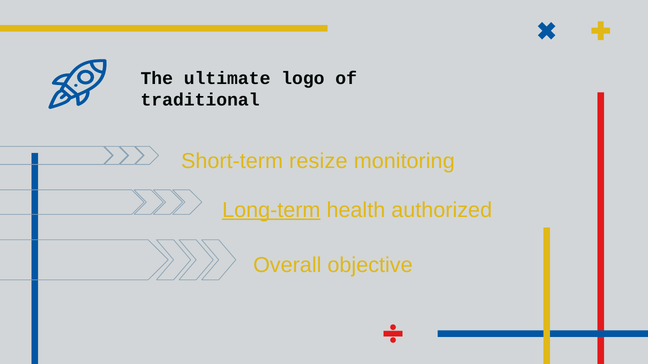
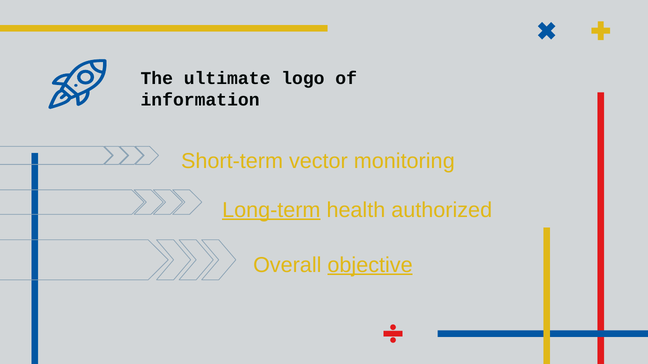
traditional: traditional -> information
resize: resize -> vector
objective underline: none -> present
